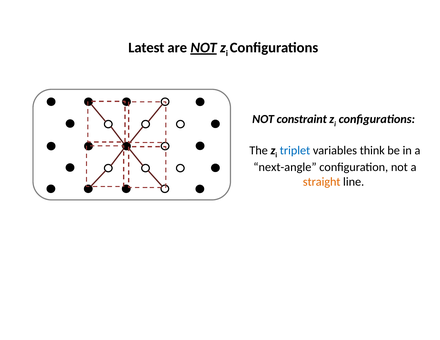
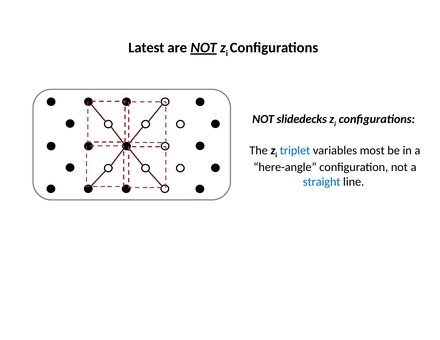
constraint: constraint -> slidedecks
think: think -> most
next-angle: next-angle -> here-angle
straight colour: orange -> blue
